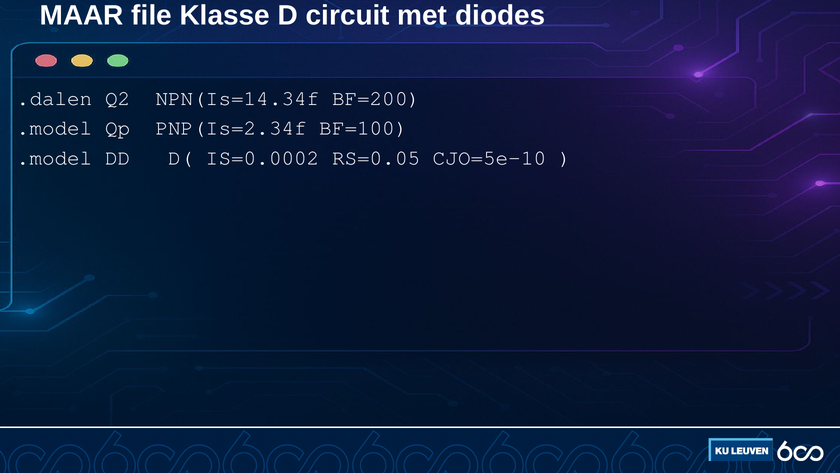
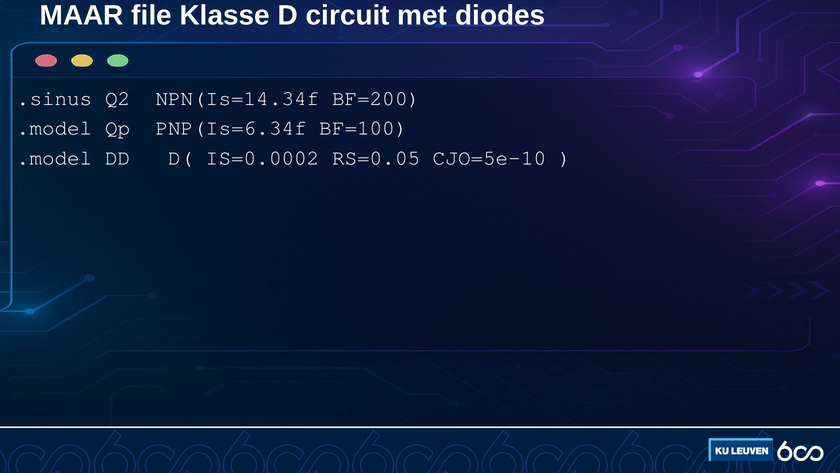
.dalen: .dalen -> .sinus
PNP(Is=2.34f: PNP(Is=2.34f -> PNP(Is=6.34f
